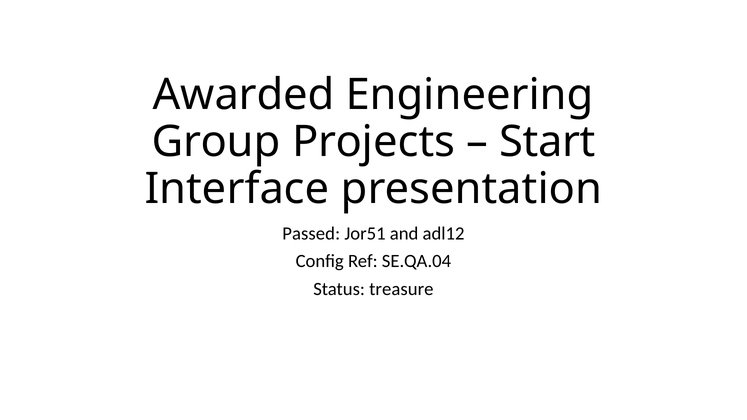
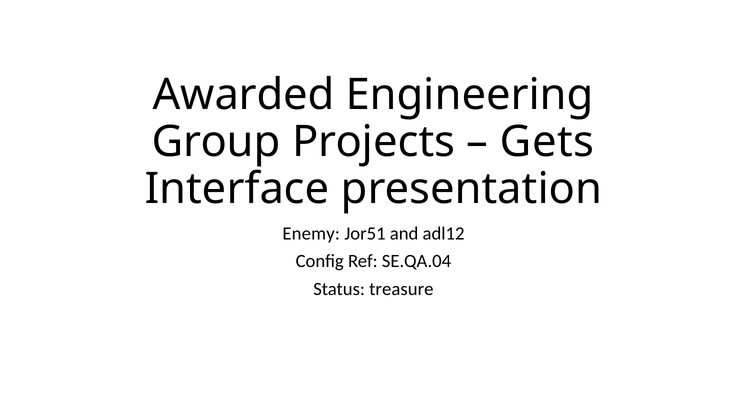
Start: Start -> Gets
Passed: Passed -> Enemy
